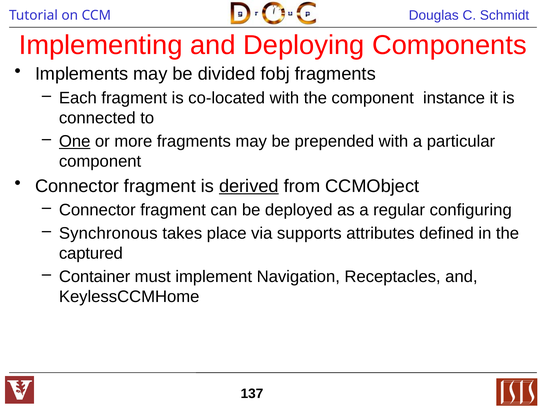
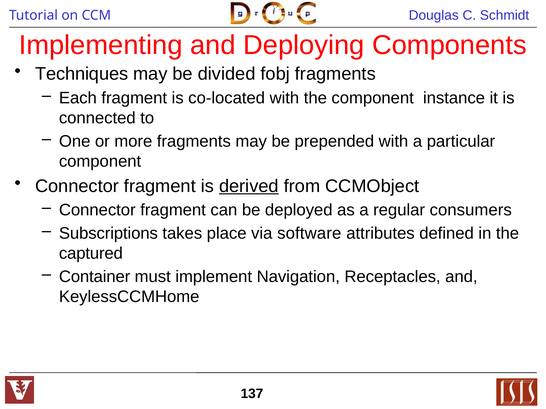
Implements: Implements -> Techniques
One underline: present -> none
configuring: configuring -> consumers
Synchronous: Synchronous -> Subscriptions
supports: supports -> software
